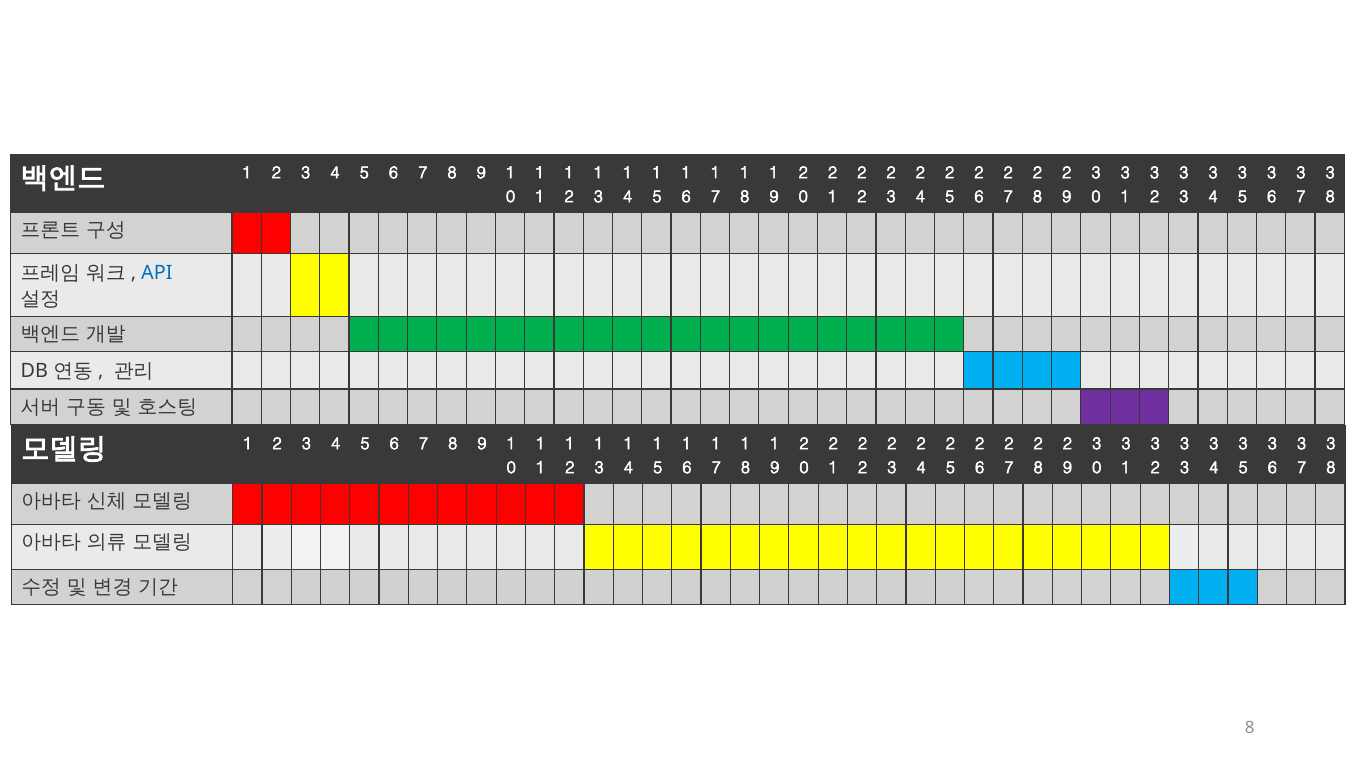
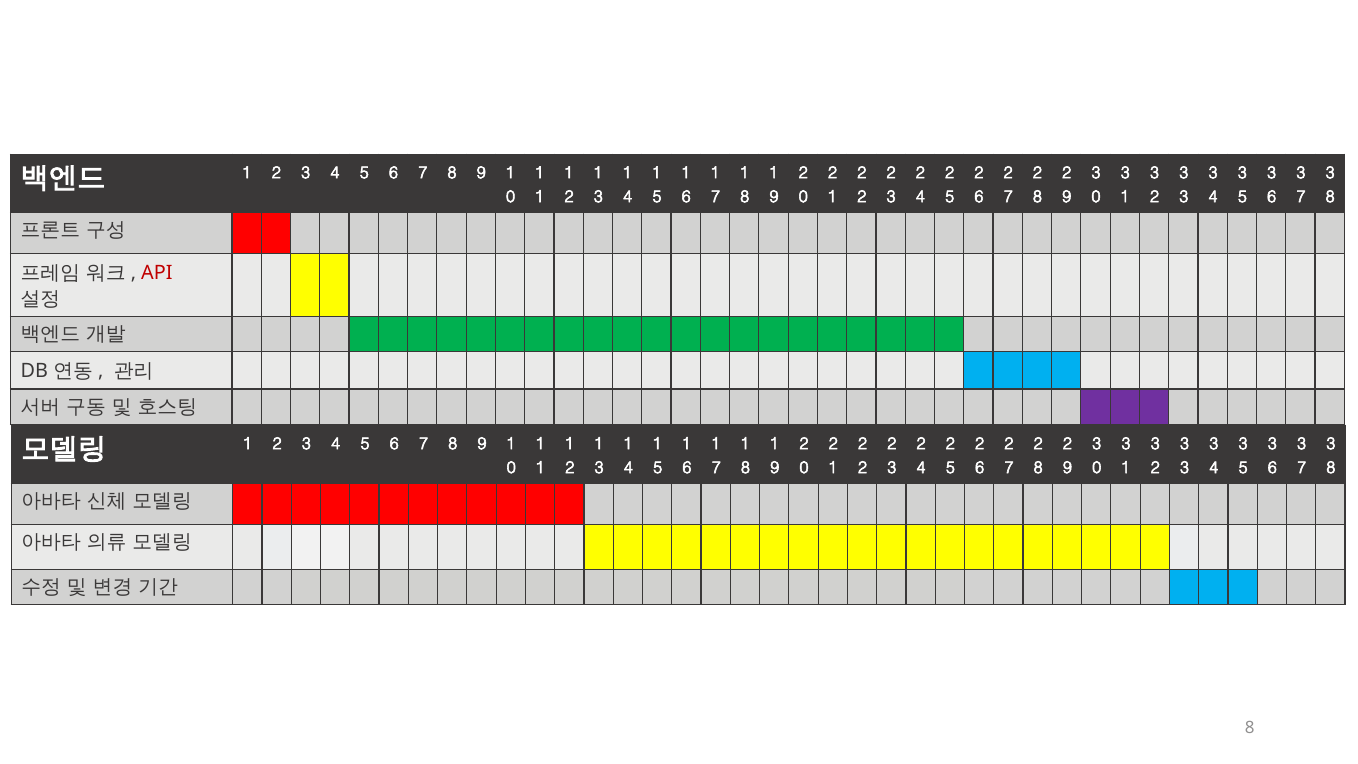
API colour: blue -> red
